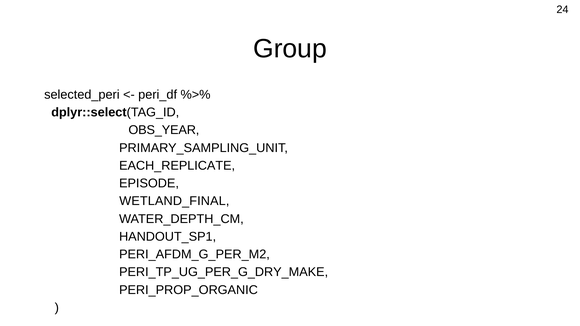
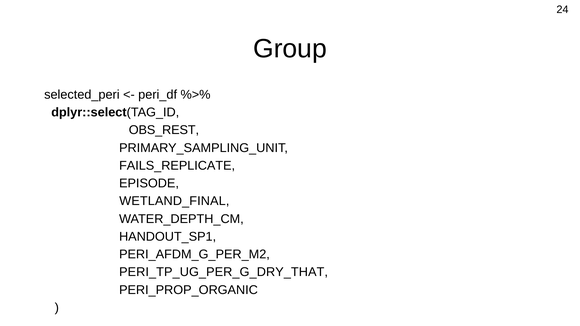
OBS_YEAR: OBS_YEAR -> OBS_REST
EACH_REPLICATE: EACH_REPLICATE -> FAILS_REPLICATE
PERI_TP_UG_PER_G_DRY_MAKE: PERI_TP_UG_PER_G_DRY_MAKE -> PERI_TP_UG_PER_G_DRY_THAT
